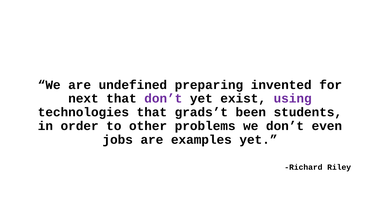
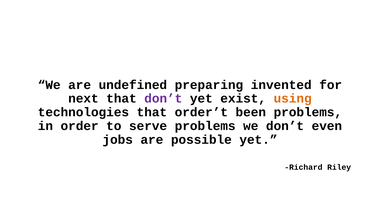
using colour: purple -> orange
grads’t: grads’t -> order’t
been students: students -> problems
other: other -> serve
examples: examples -> possible
